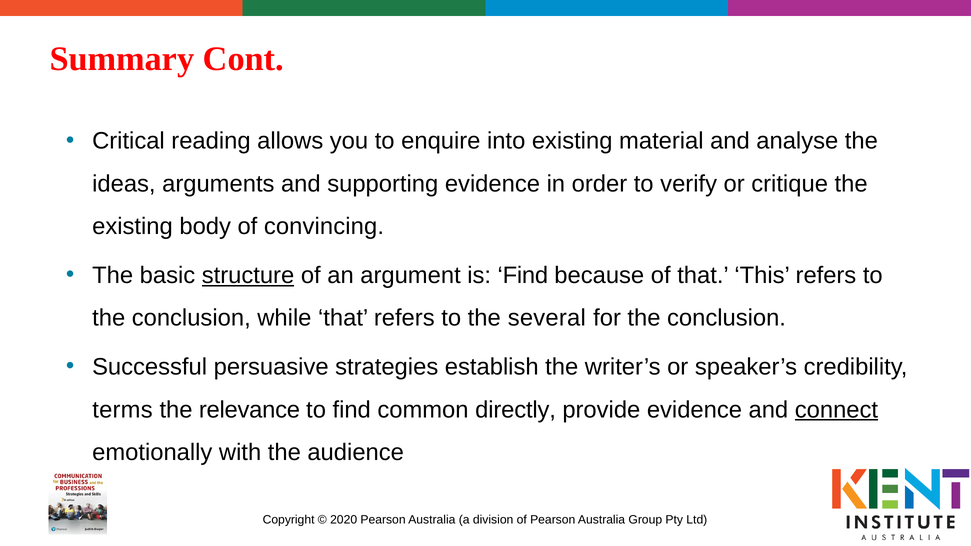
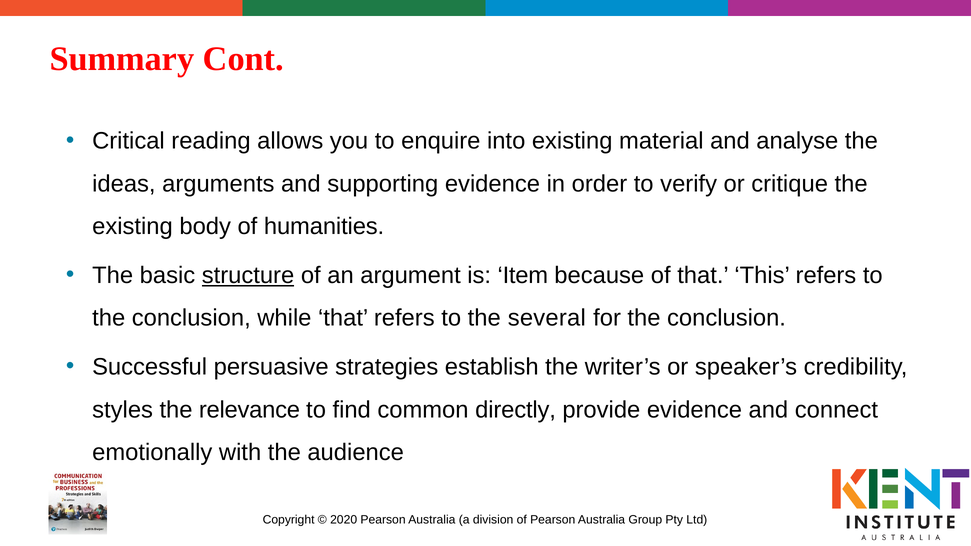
convincing: convincing -> humanities
is Find: Find -> Item
terms: terms -> styles
connect underline: present -> none
